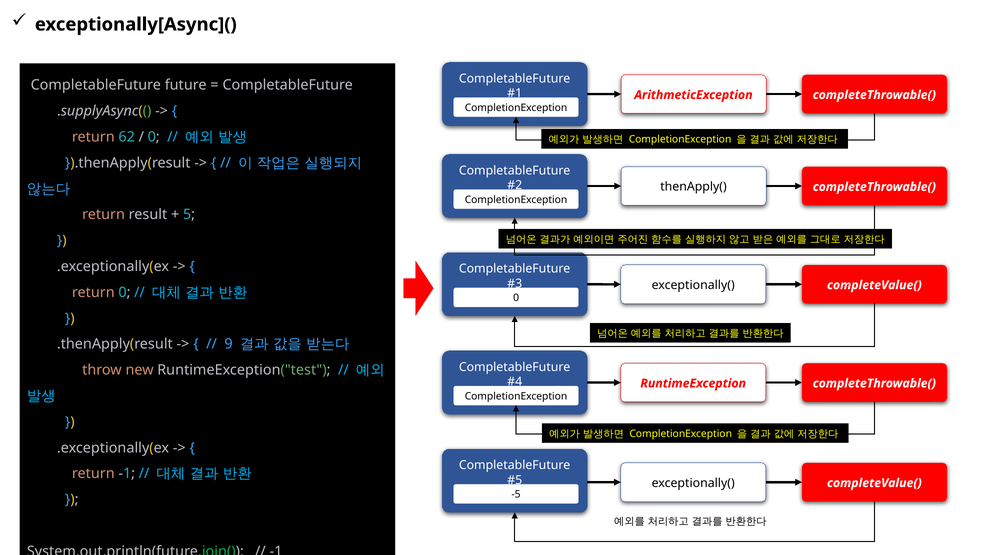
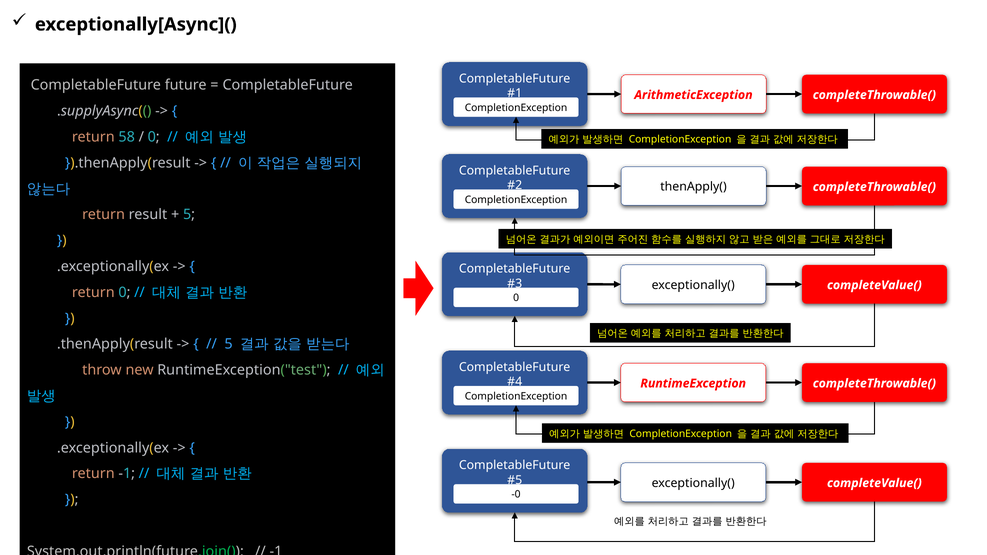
62: 62 -> 58
9 at (229, 344): 9 -> 5
-5: -5 -> -0
